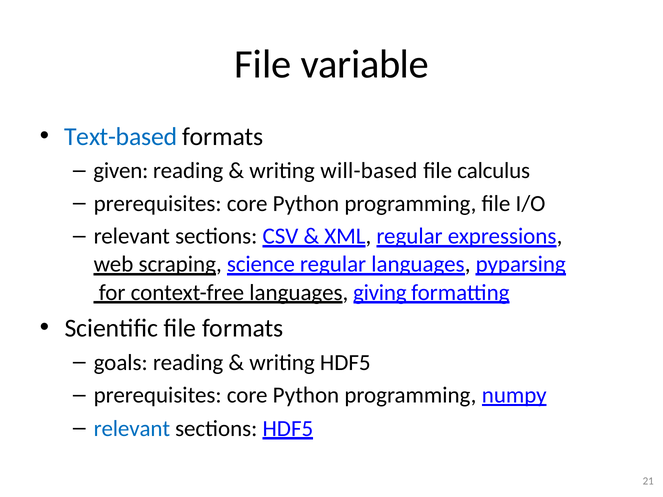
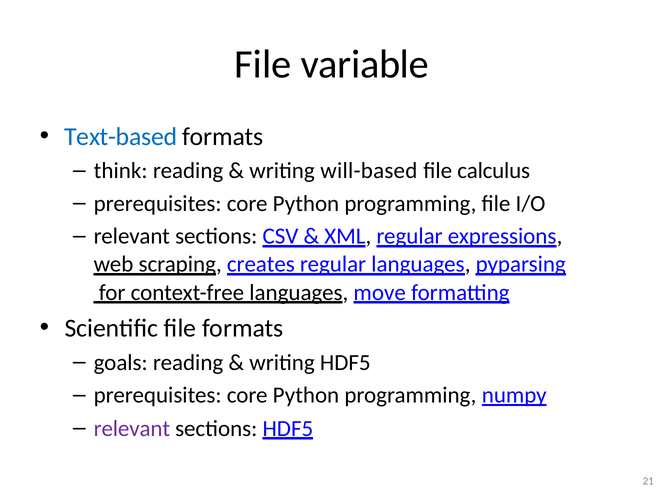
given: given -> think
science: science -> creates
giving: giving -> move
relevant at (132, 429) colour: blue -> purple
